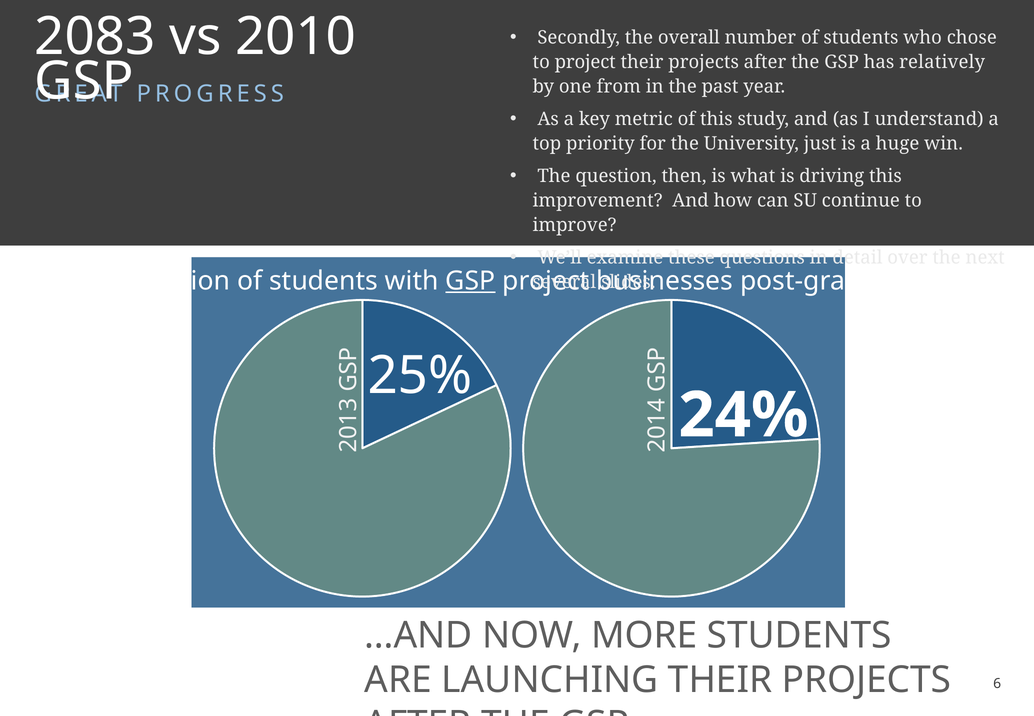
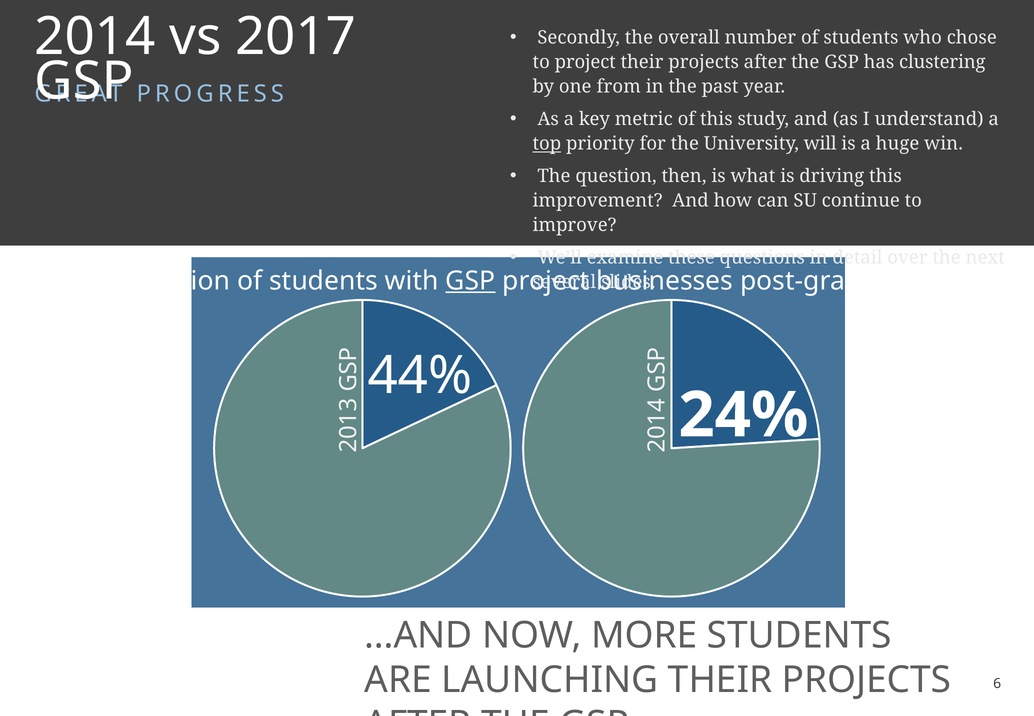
2083: 2083 -> 2014
2010: 2010 -> 2017
relatively: relatively -> clustering
top underline: none -> present
just: just -> will
25%: 25% -> 44%
